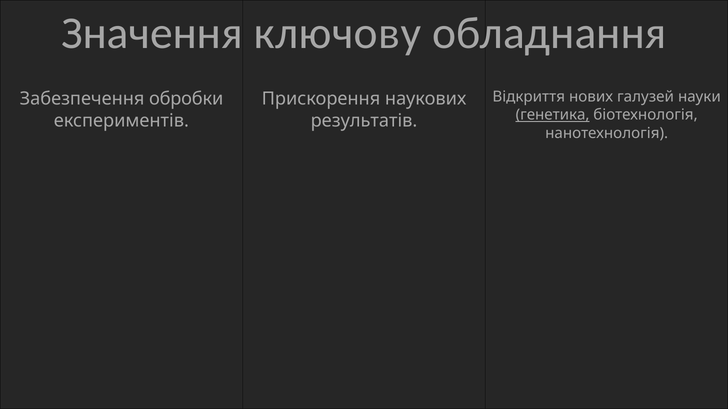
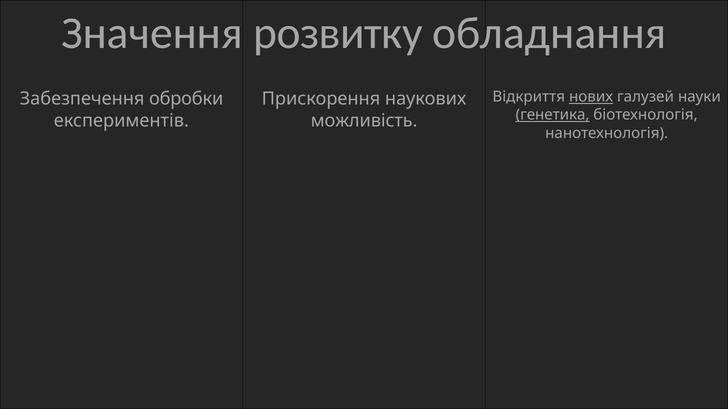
ключову: ключову -> розвитку
нових underline: none -> present
результатів: результатів -> можливість
